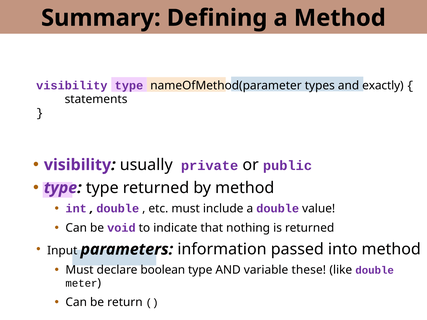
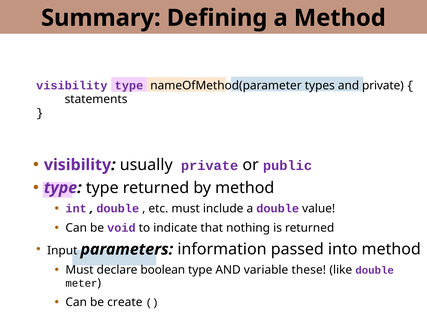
and exactly: exactly -> private
return: return -> create
